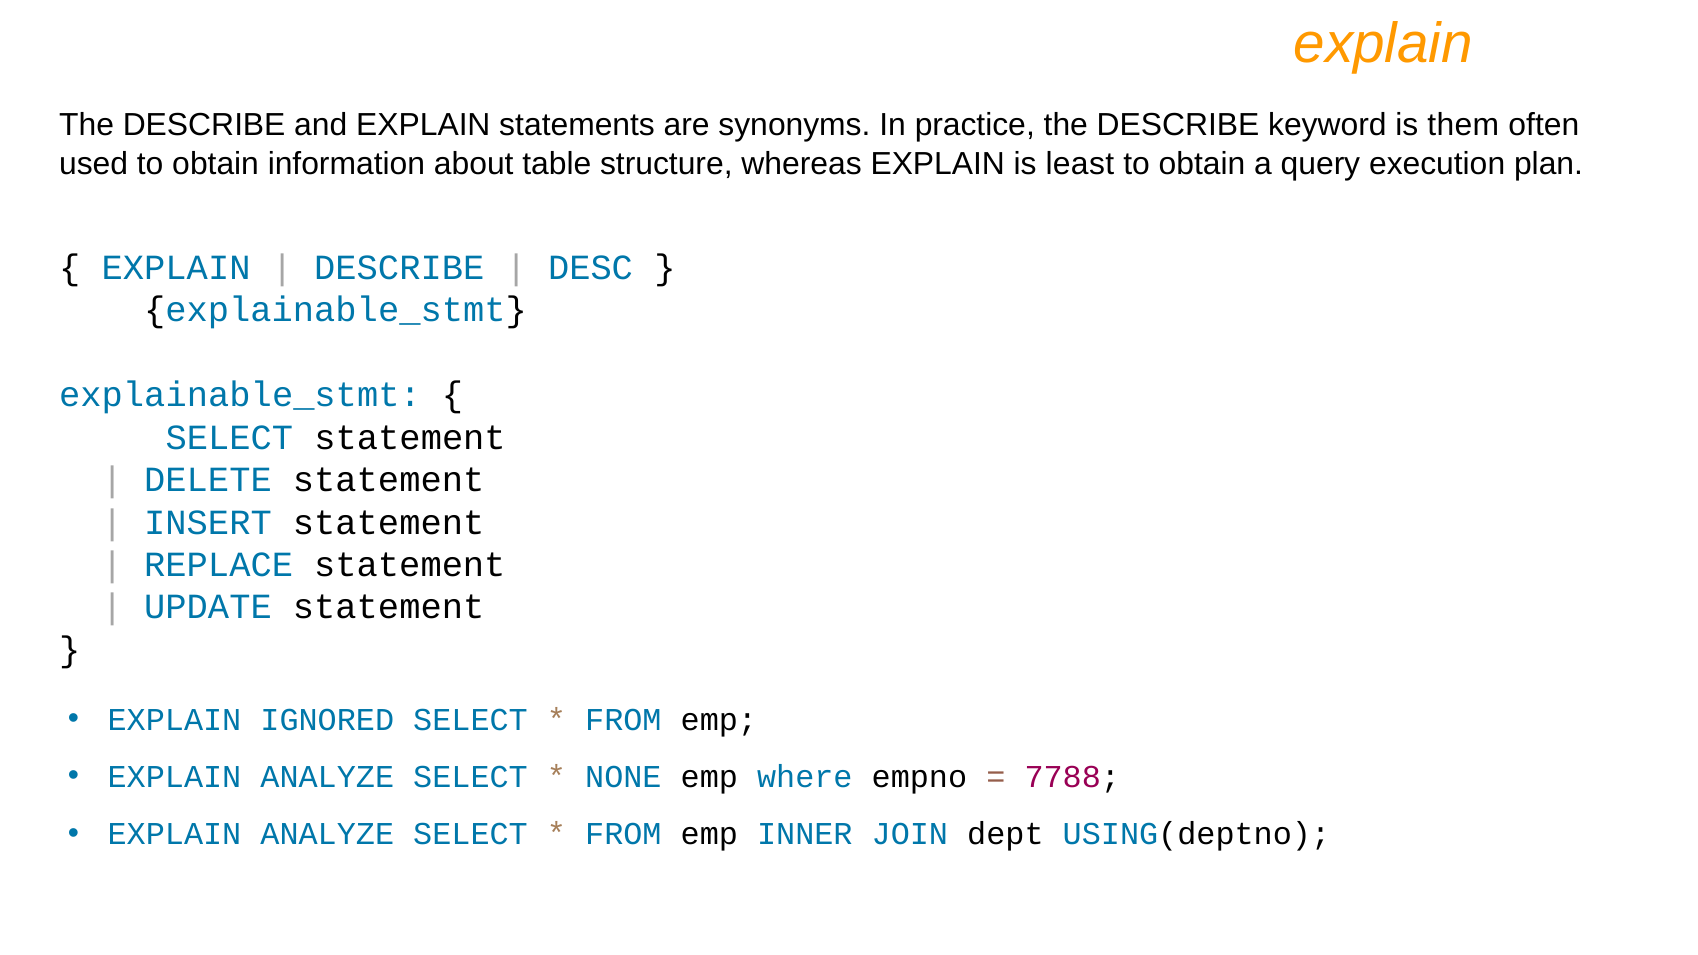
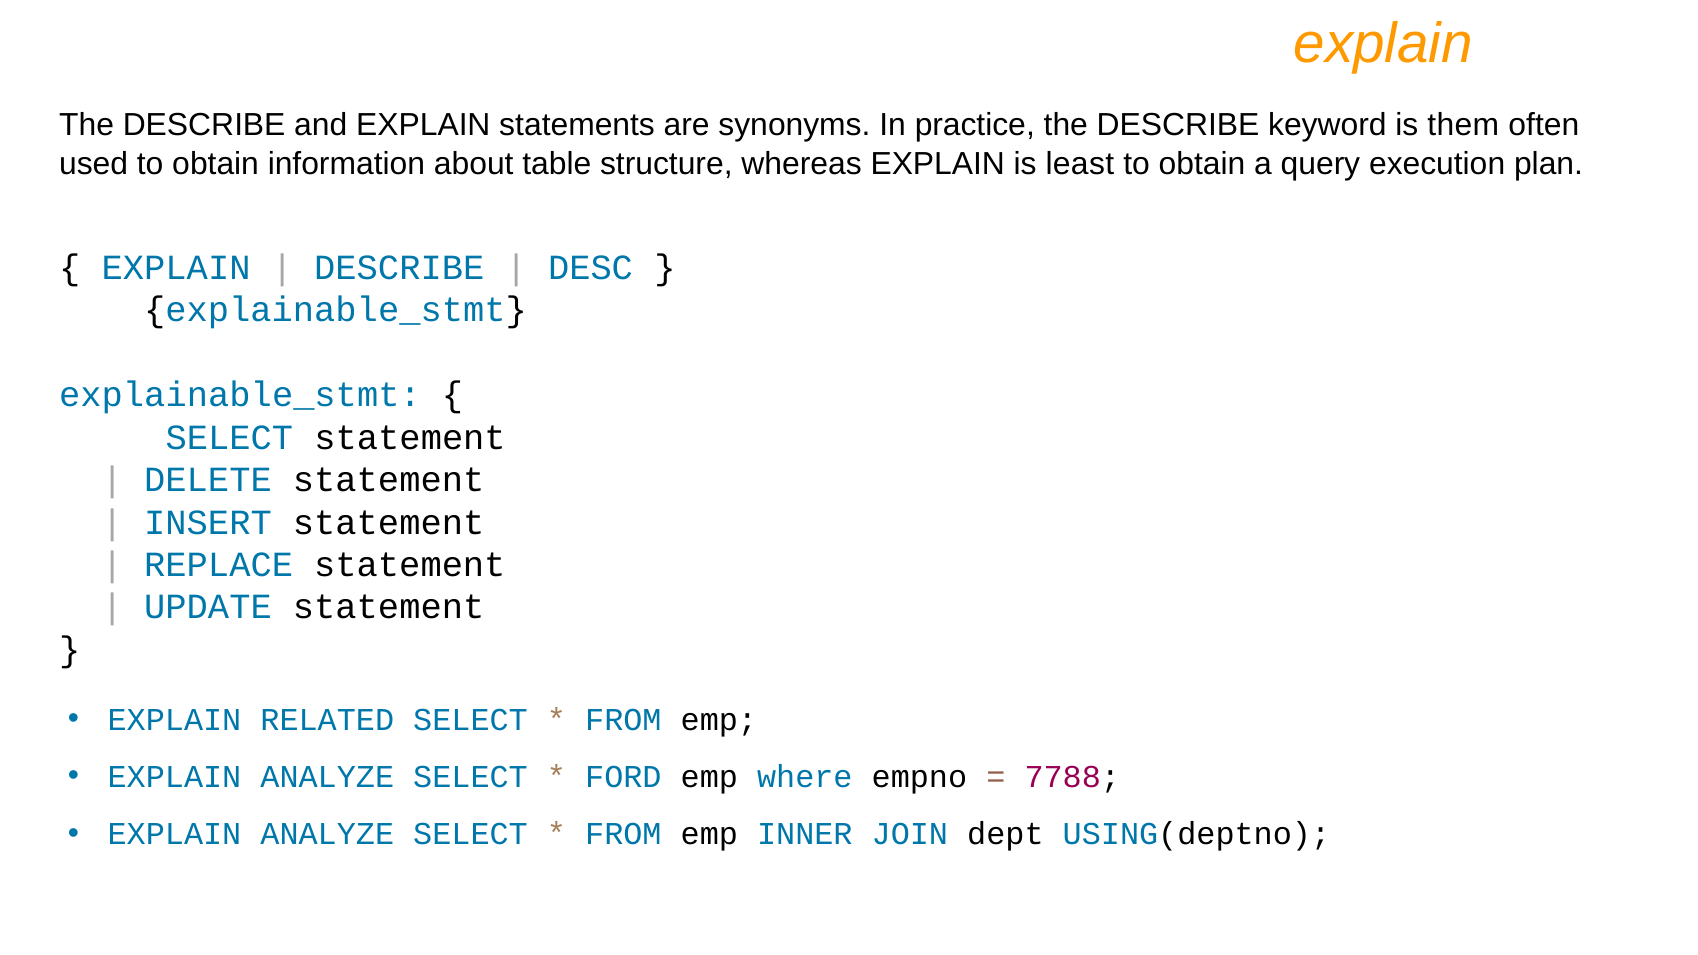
IGNORED: IGNORED -> RELATED
NONE: NONE -> FORD
